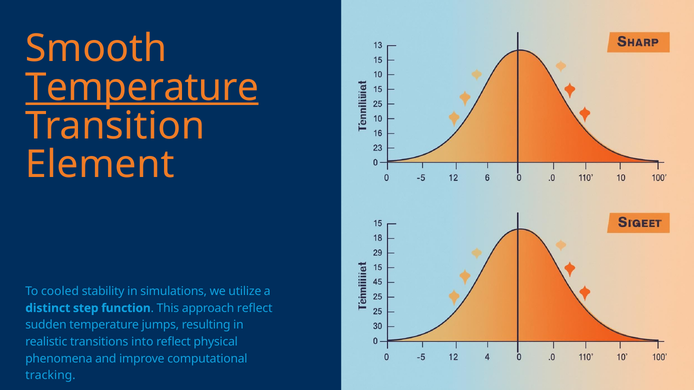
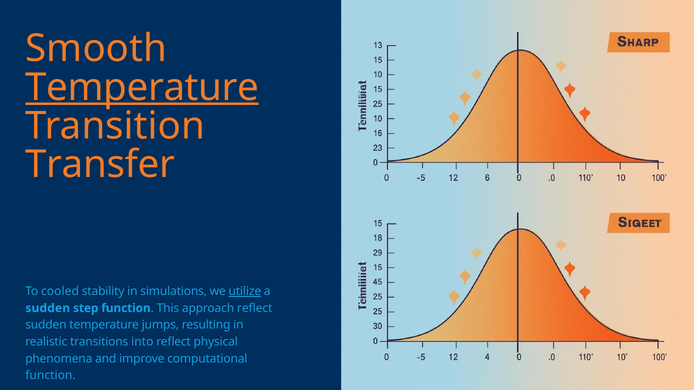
Element: Element -> Transfer
utilize underline: none -> present
distinct at (48, 308): distinct -> sudden
tracking at (50, 376): tracking -> function
